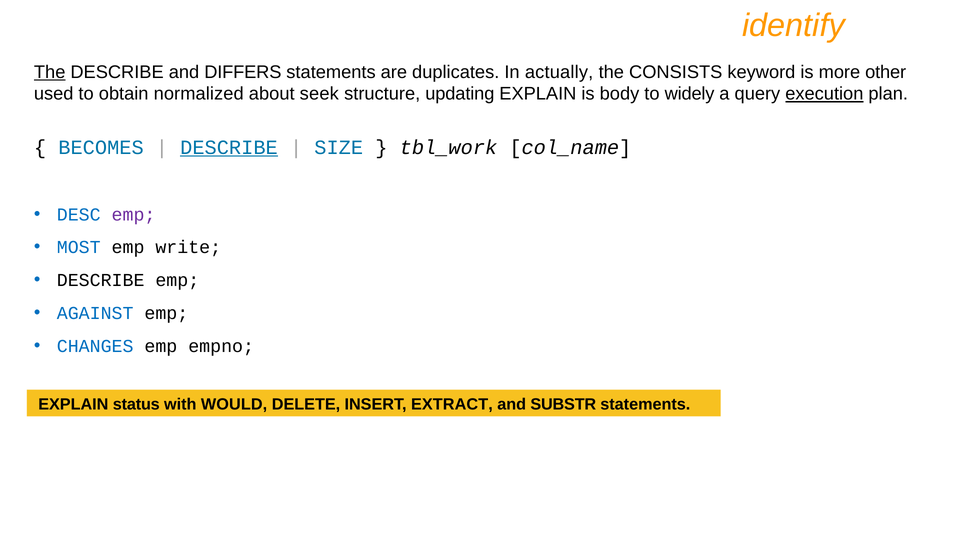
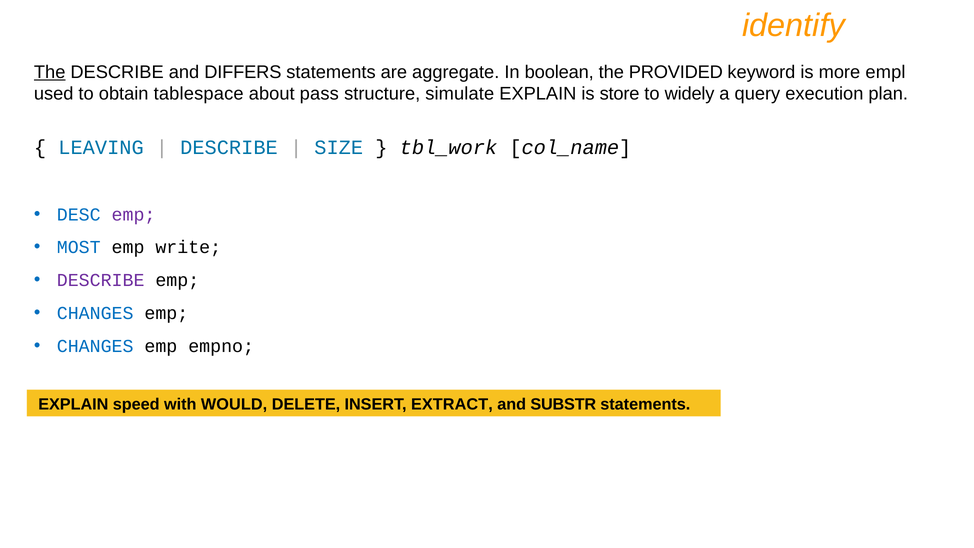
duplicates: duplicates -> aggregate
actually: actually -> boolean
CONSISTS: CONSISTS -> PROVIDED
other: other -> empl
normalized: normalized -> tablespace
seek: seek -> pass
updating: updating -> simulate
body: body -> store
execution underline: present -> none
BECOMES: BECOMES -> LEAVING
DESCRIBE at (229, 147) underline: present -> none
DESCRIBE at (101, 280) colour: black -> purple
AGAINST at (95, 313): AGAINST -> CHANGES
status: status -> speed
